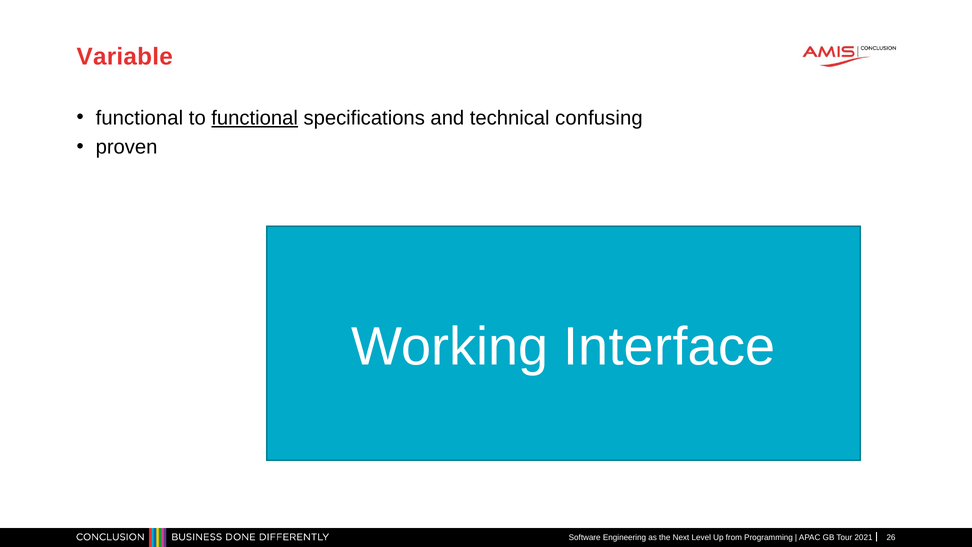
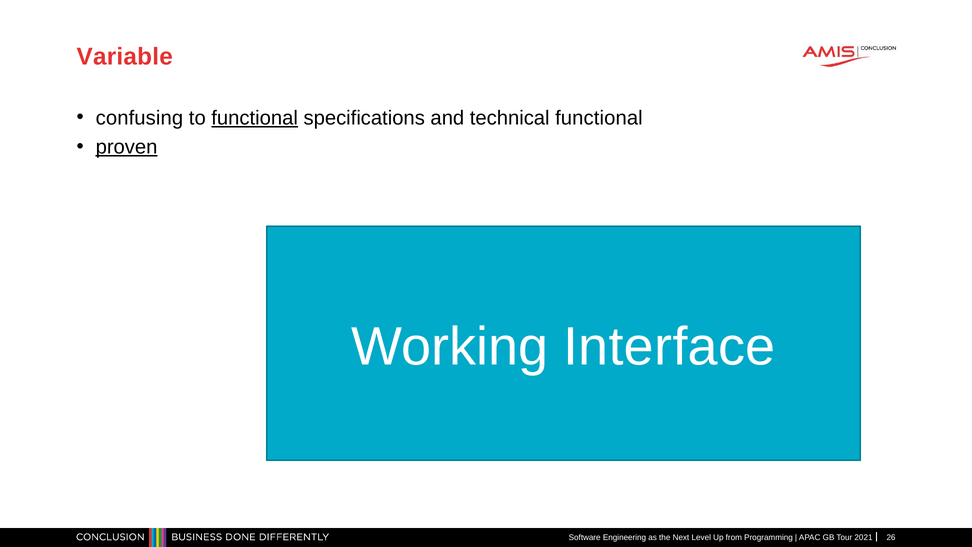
functional at (139, 118): functional -> confusing
technical confusing: confusing -> functional
proven underline: none -> present
